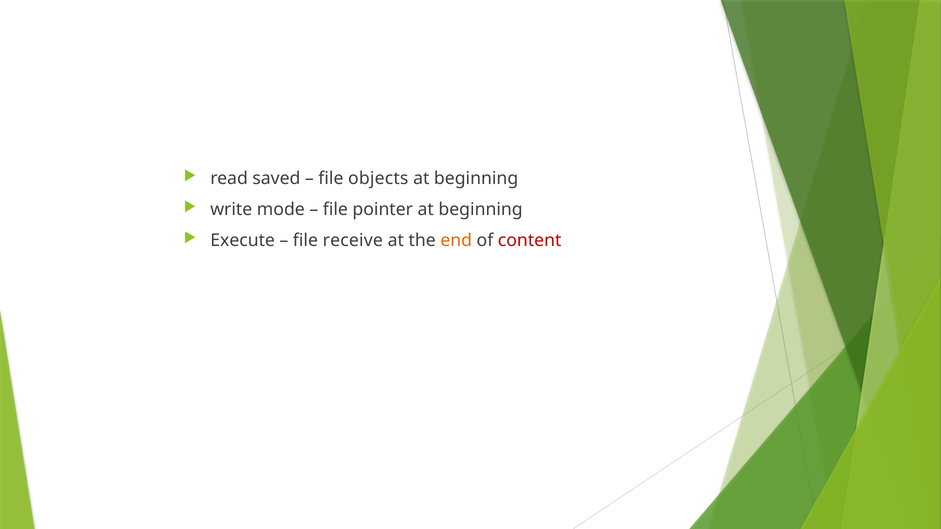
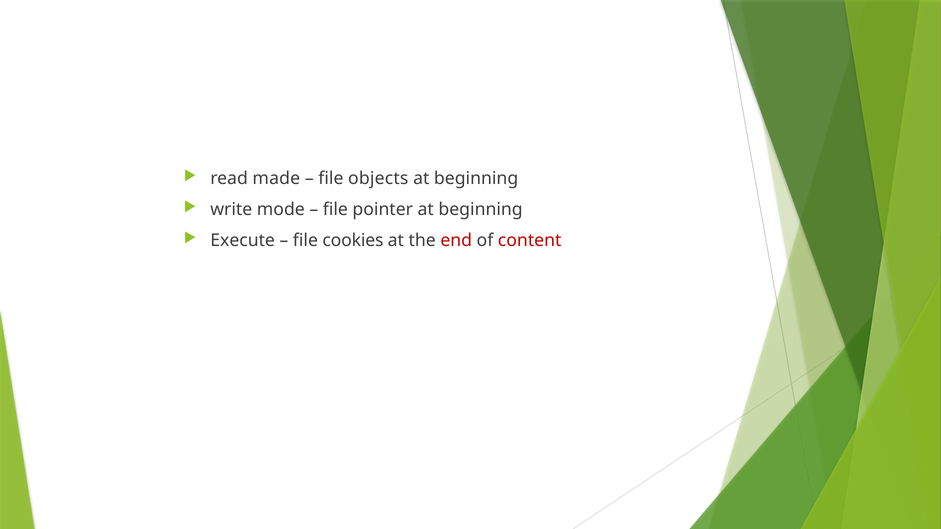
saved: saved -> made
receive: receive -> cookies
end colour: orange -> red
